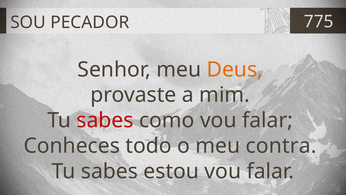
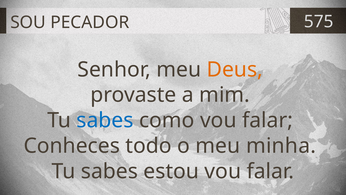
775: 775 -> 575
sabes at (105, 120) colour: red -> blue
contra: contra -> minha
